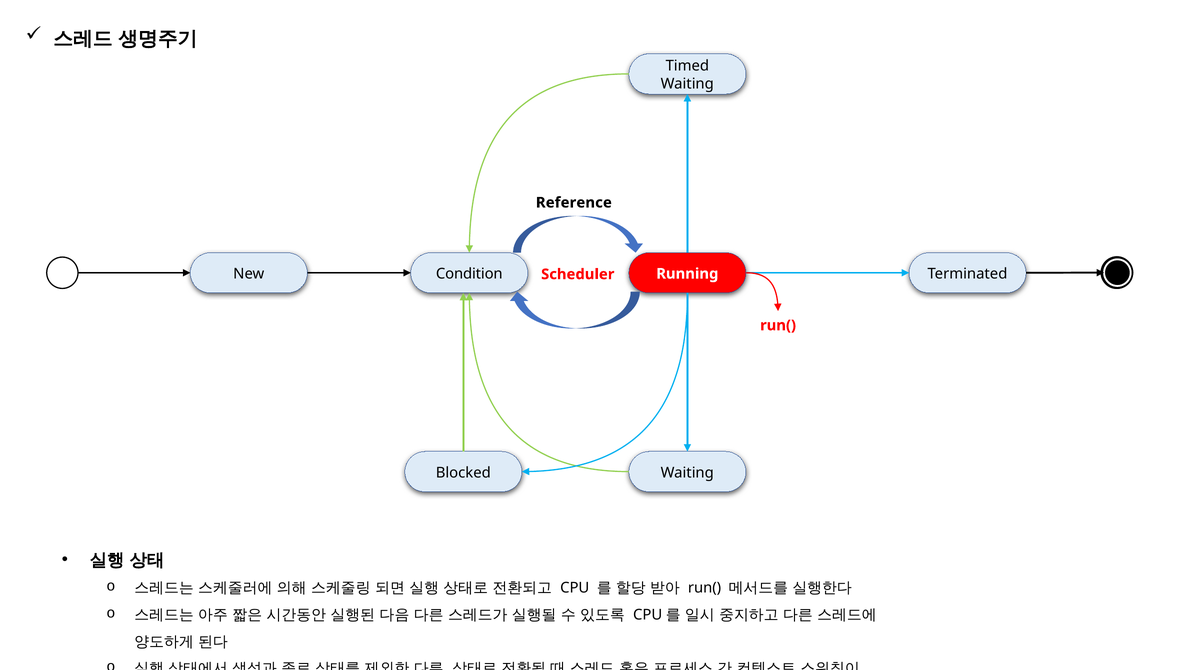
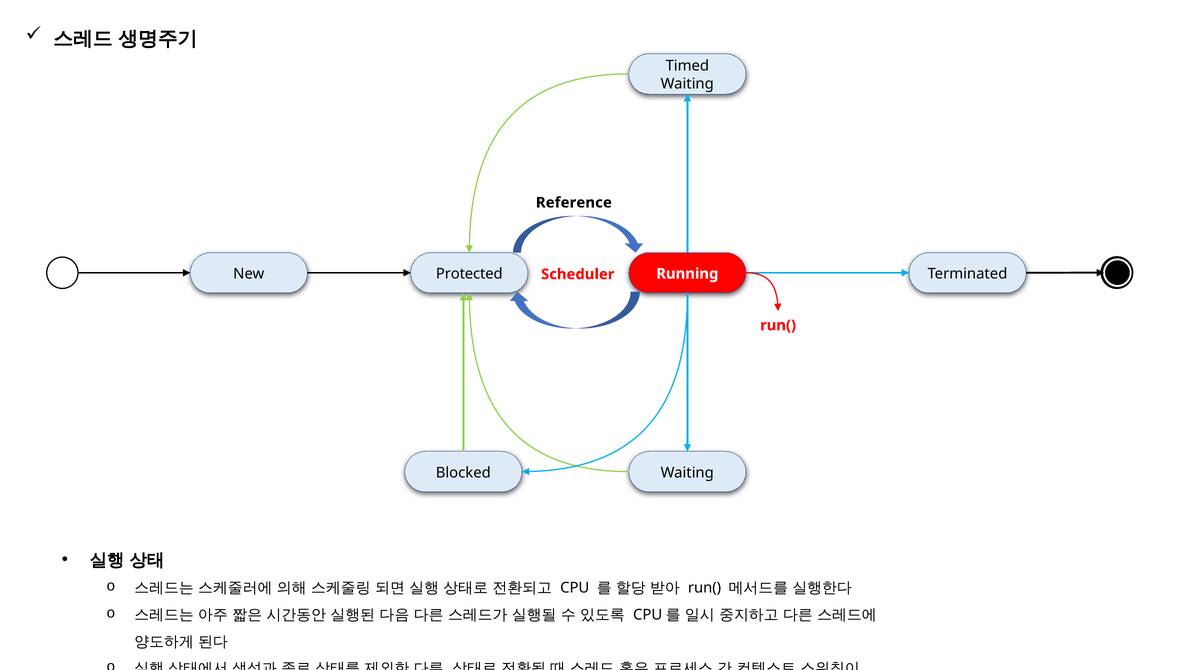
Condition: Condition -> Protected
